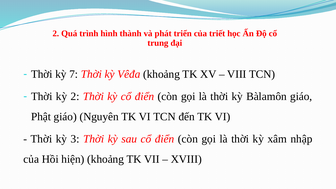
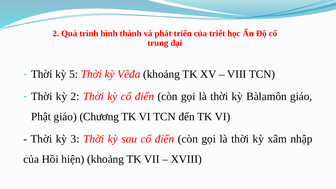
7: 7 -> 5
Nguyên: Nguyên -> Chương
